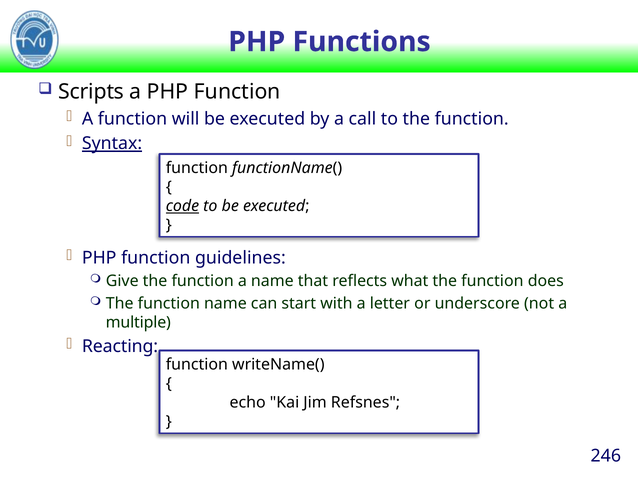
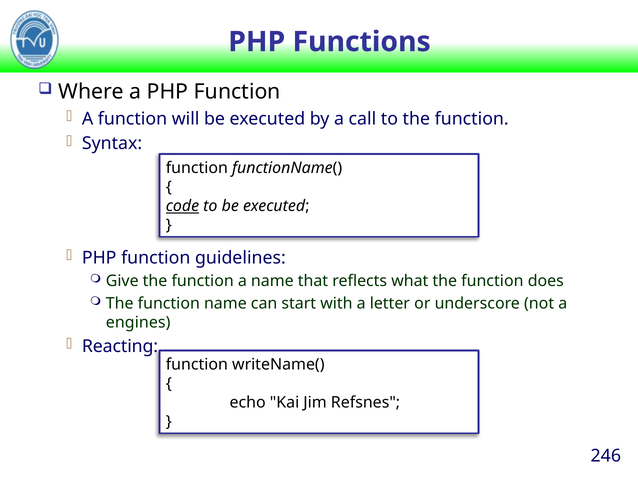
Scripts: Scripts -> Where
Syntax underline: present -> none
multiple: multiple -> engines
